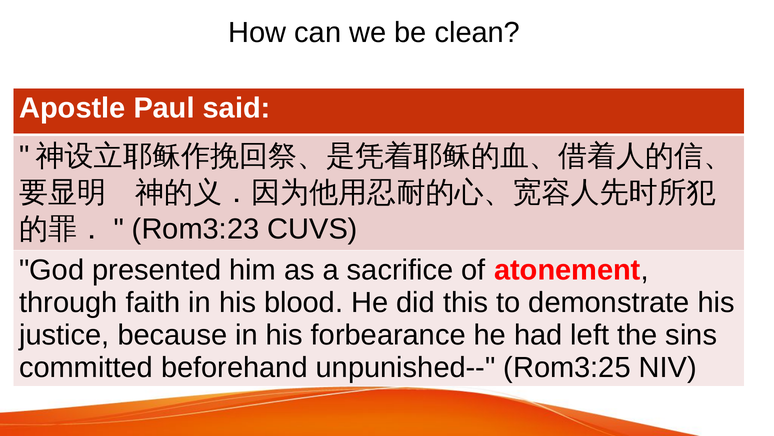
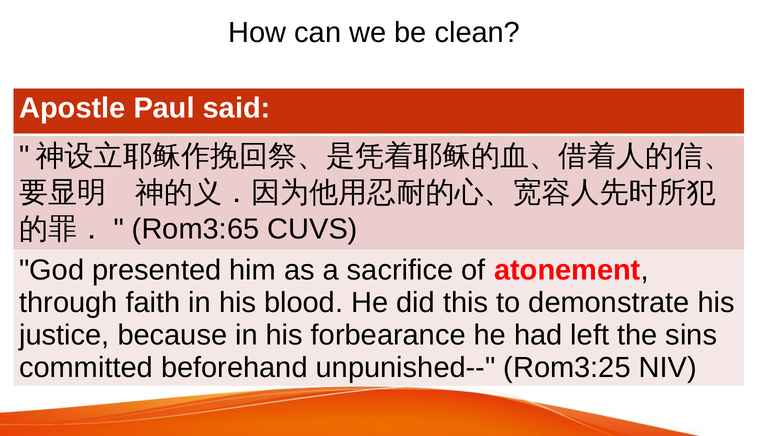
Rom3:23: Rom3:23 -> Rom3:65
